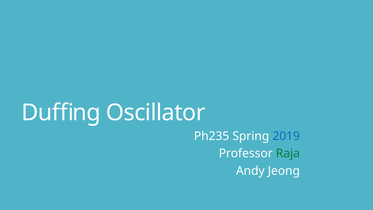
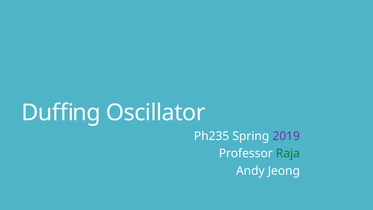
2019 colour: blue -> purple
